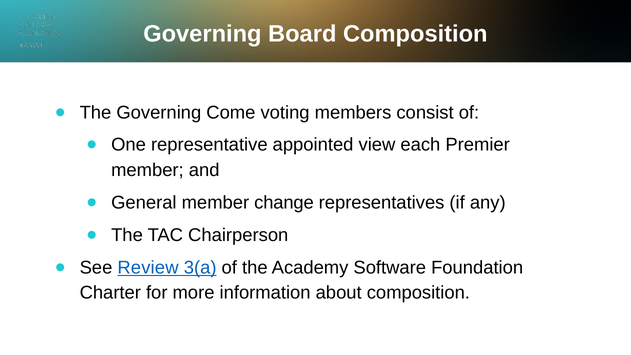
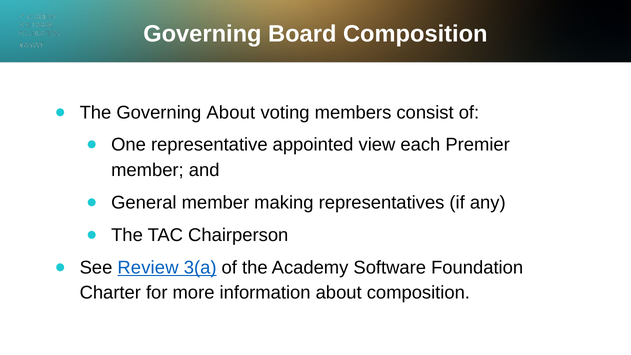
Governing Come: Come -> About
change: change -> making
